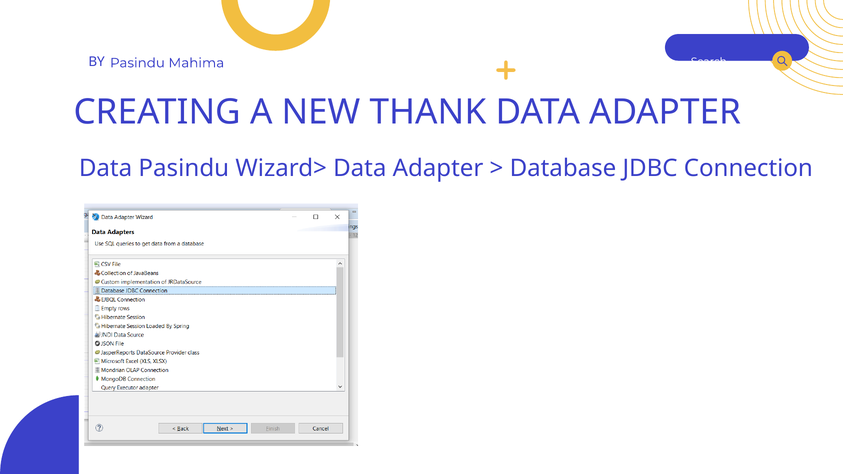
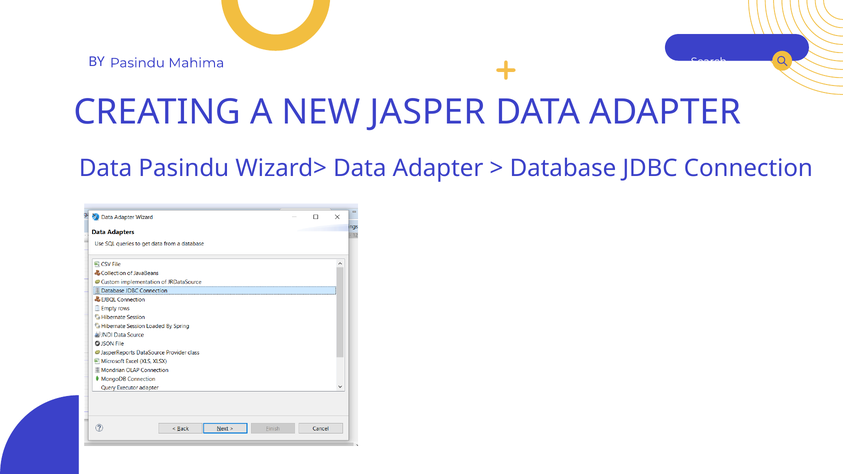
THANK: THANK -> JASPER
